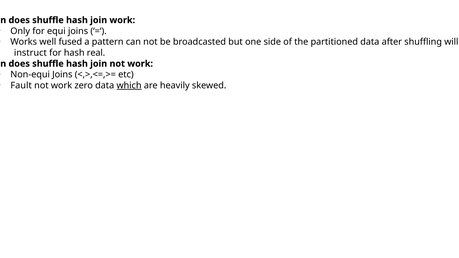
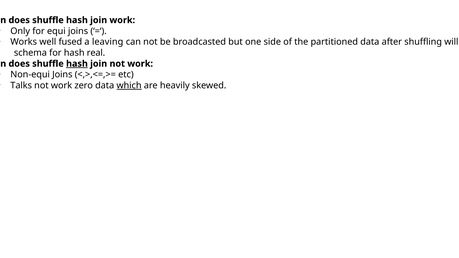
pattern: pattern -> leaving
instruct: instruct -> schema
hash at (77, 64) underline: none -> present
Fault: Fault -> Talks
